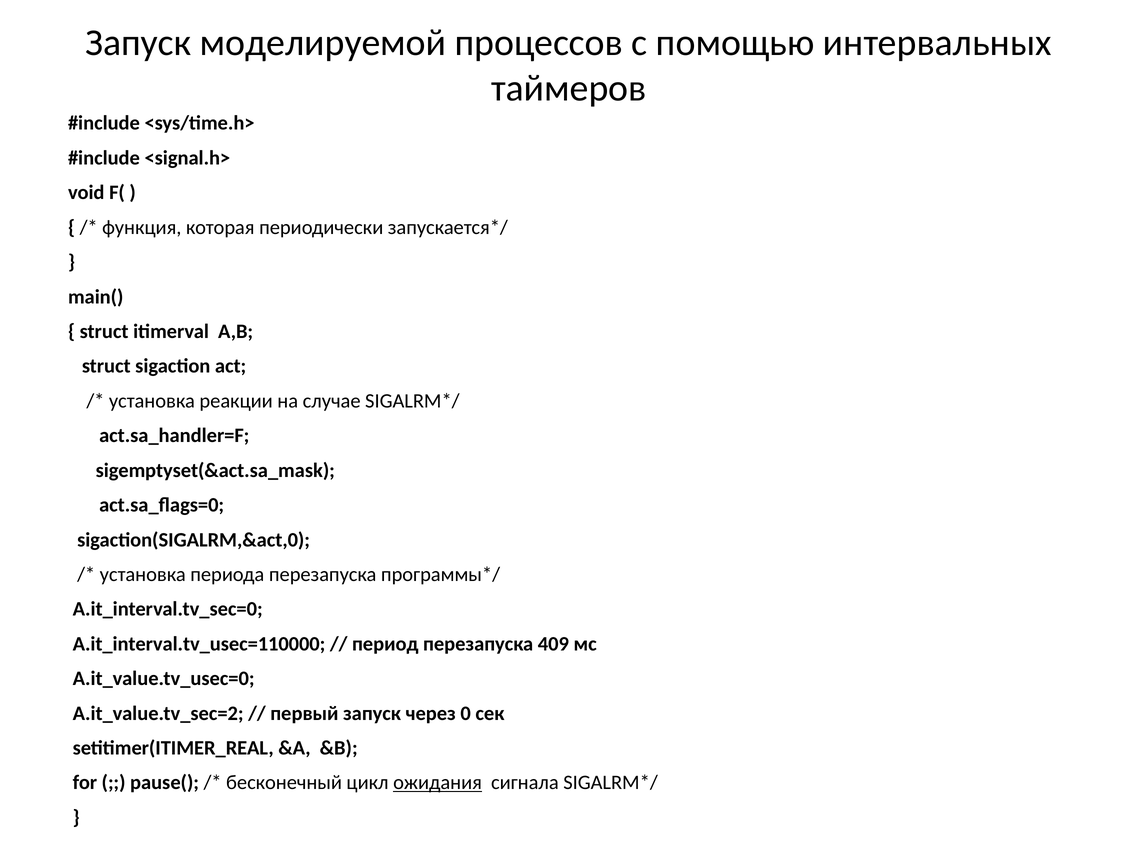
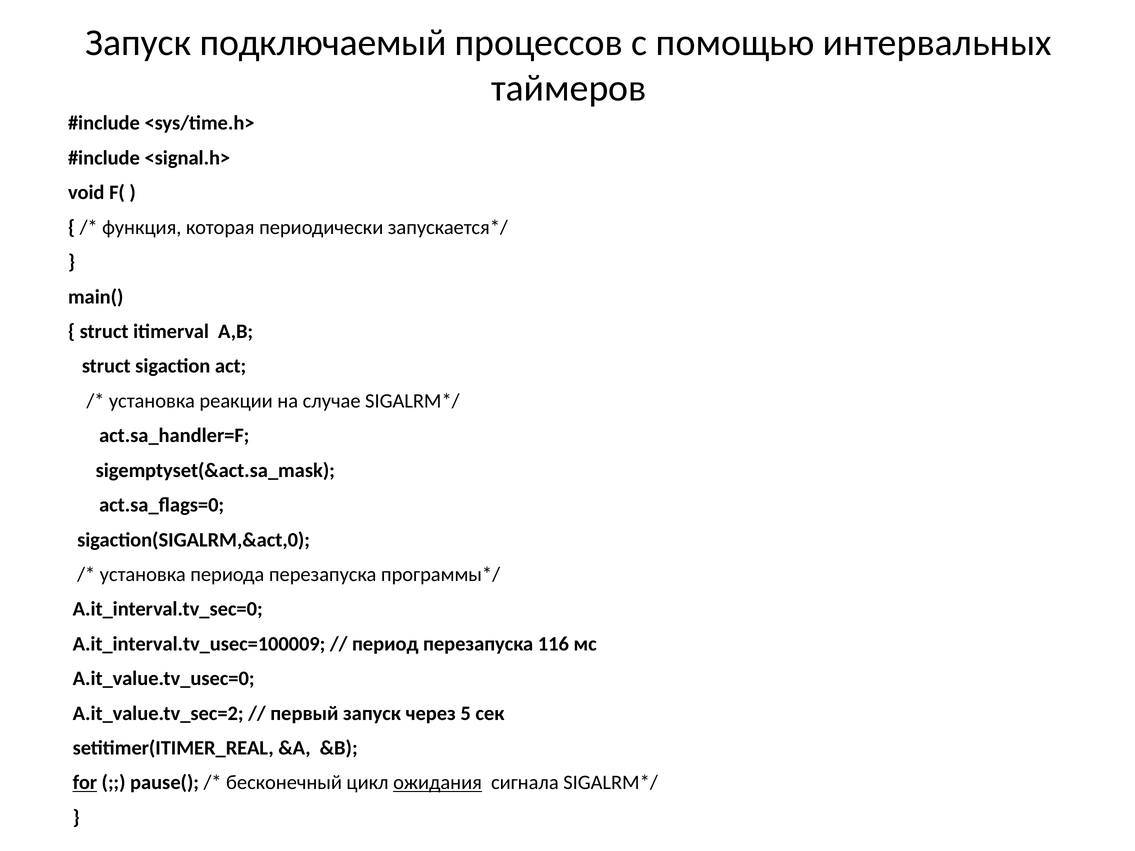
моделируемой: моделируемой -> подключаемый
A.it_interval.tv_usec=110000: A.it_interval.tv_usec=110000 -> A.it_interval.tv_usec=100009
409: 409 -> 116
0: 0 -> 5
for underline: none -> present
